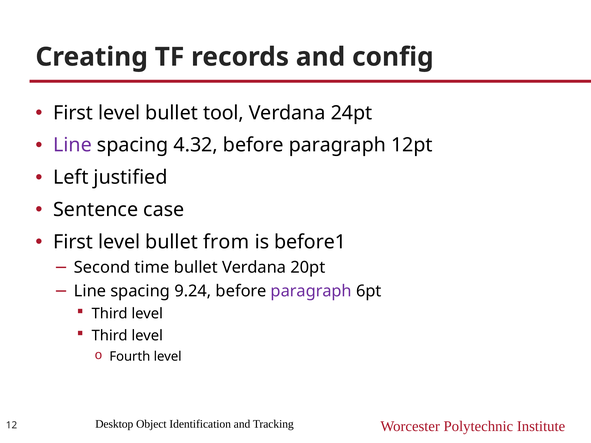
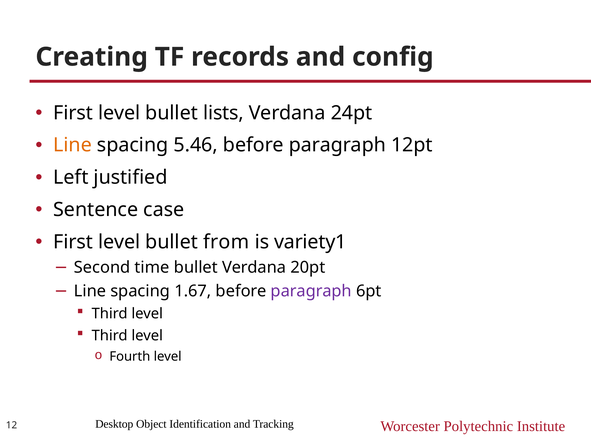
tool: tool -> lists
Line at (73, 145) colour: purple -> orange
4.32: 4.32 -> 5.46
before1: before1 -> variety1
9.24: 9.24 -> 1.67
